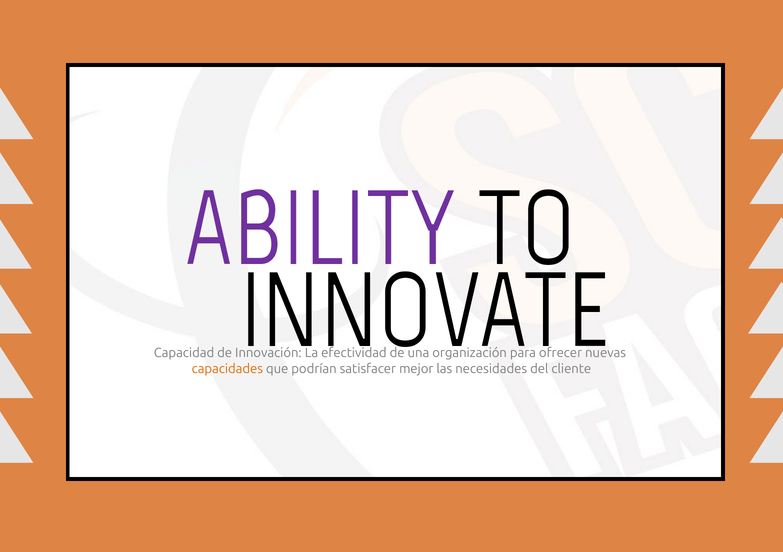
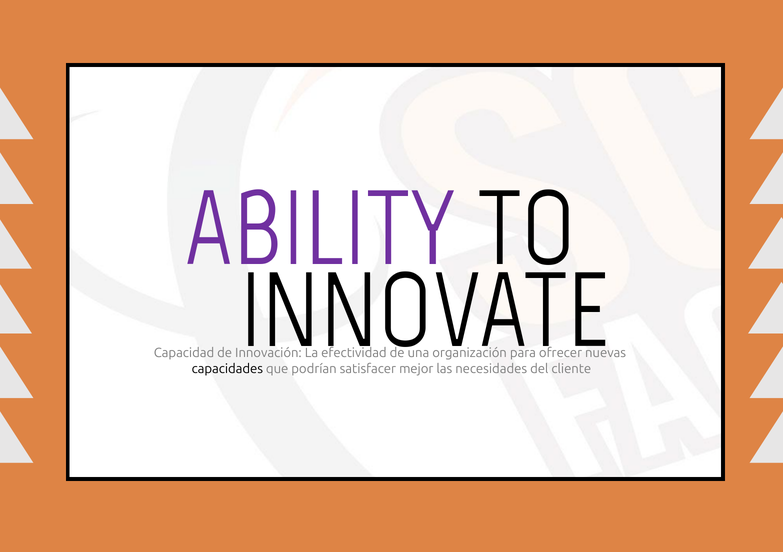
capacidades colour: orange -> black
